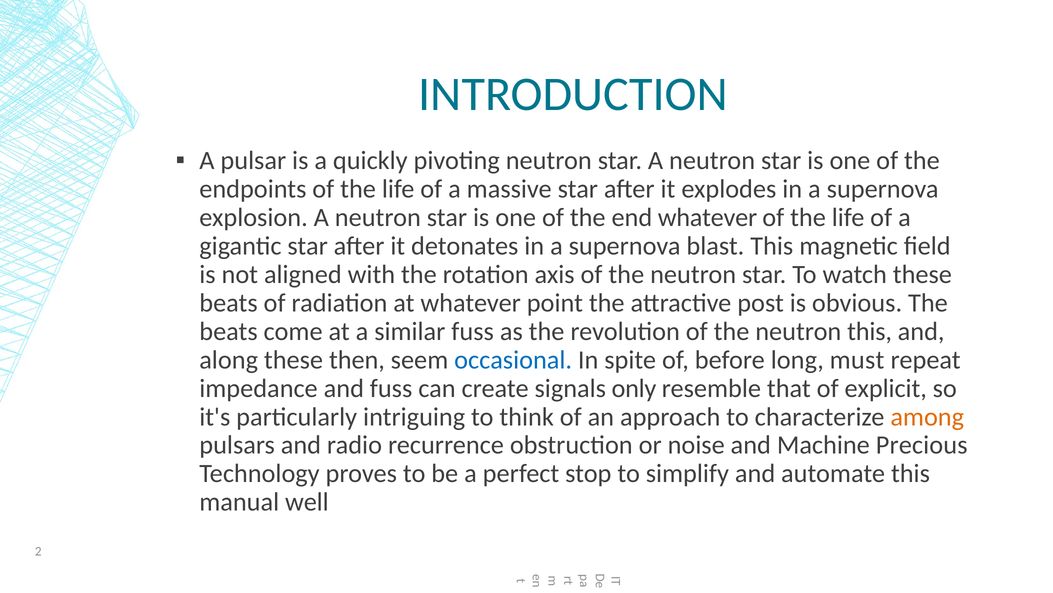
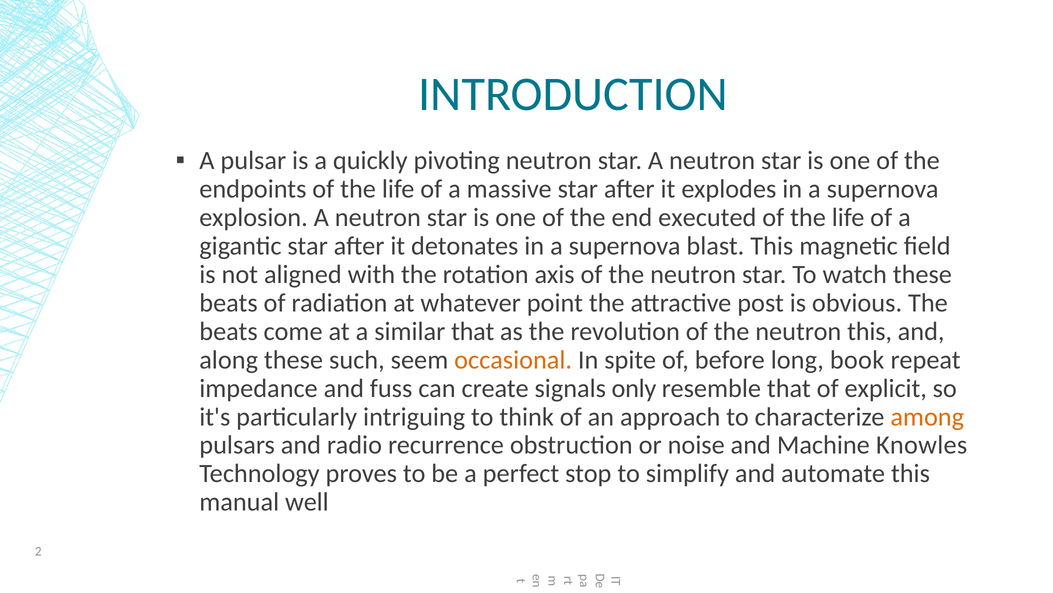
end whatever: whatever -> executed
similar fuss: fuss -> that
then: then -> such
occasional colour: blue -> orange
must: must -> book
Precious: Precious -> Knowles
